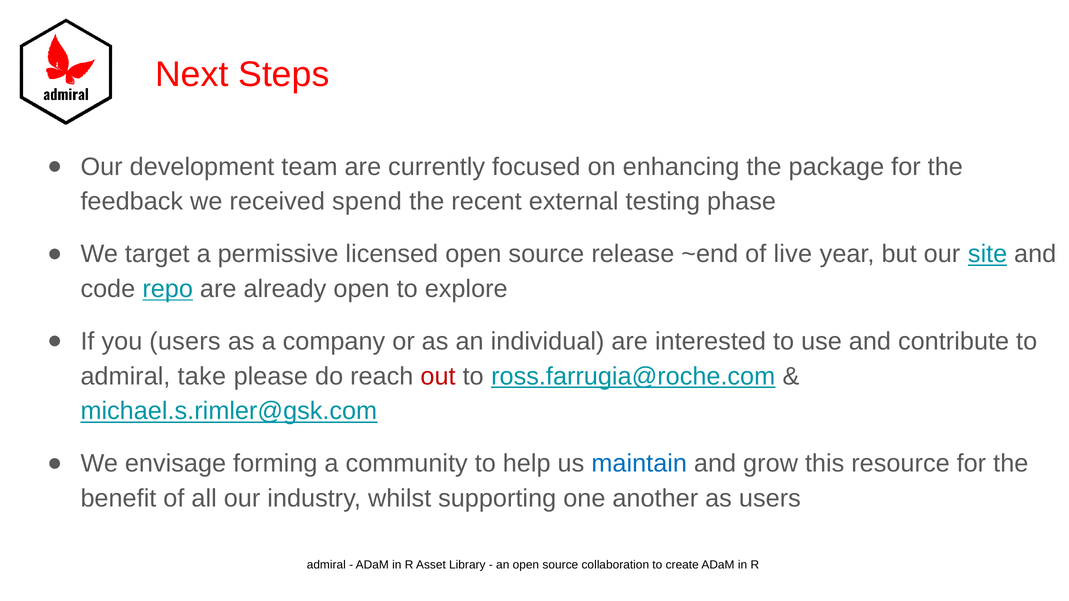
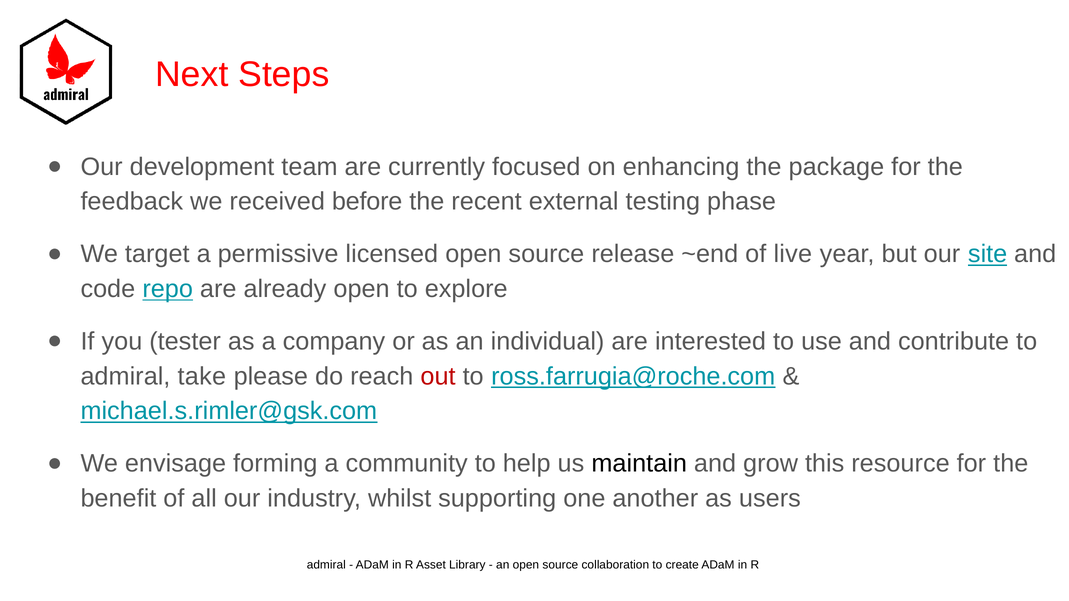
spend: spend -> before
you users: users -> tester
maintain colour: blue -> black
